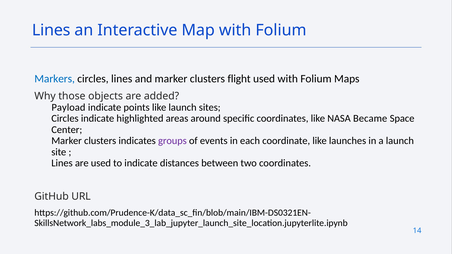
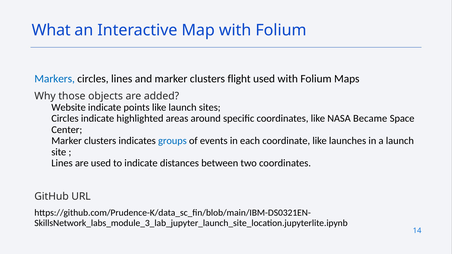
Lines at (51, 30): Lines -> What
Payload: Payload -> Website
groups colour: purple -> blue
